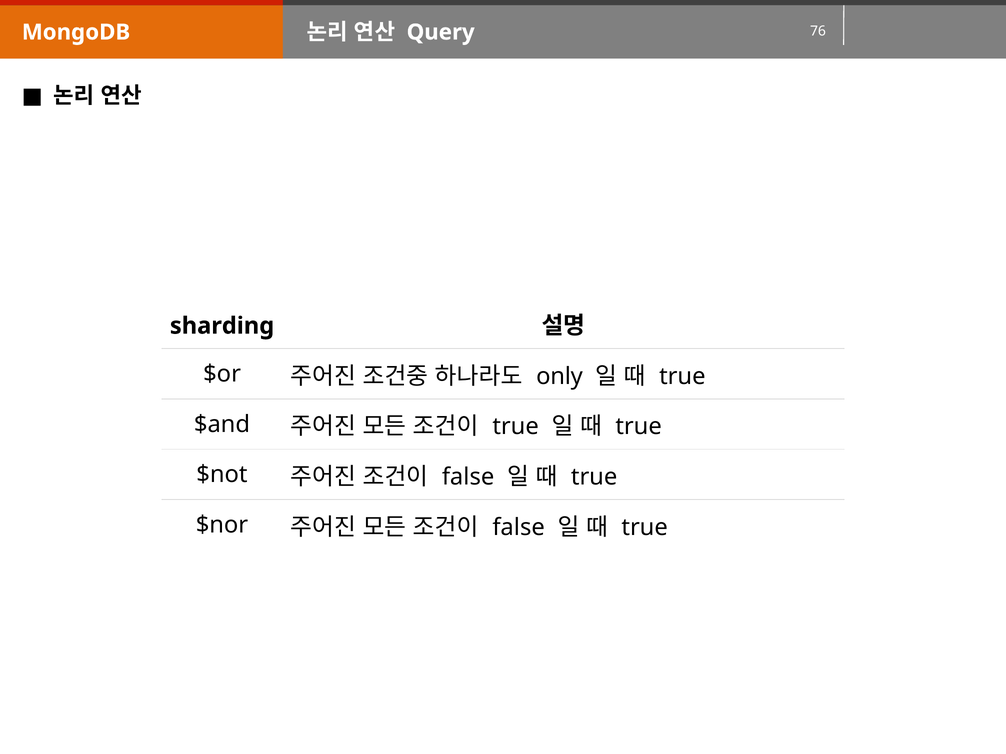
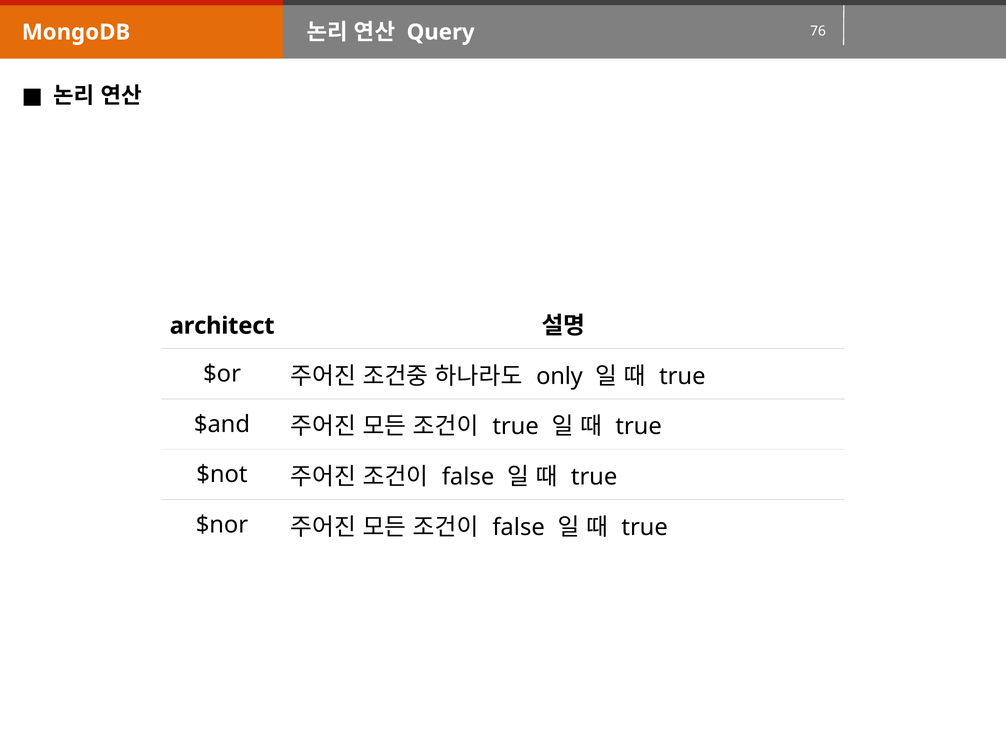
sharding: sharding -> architect
